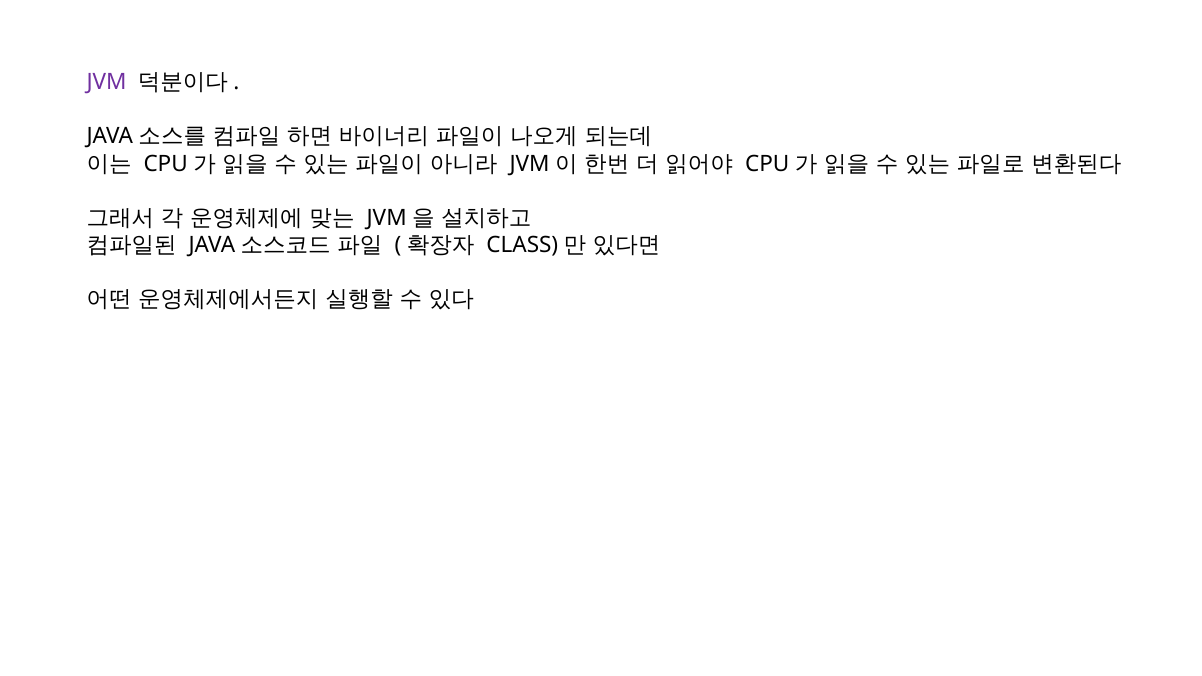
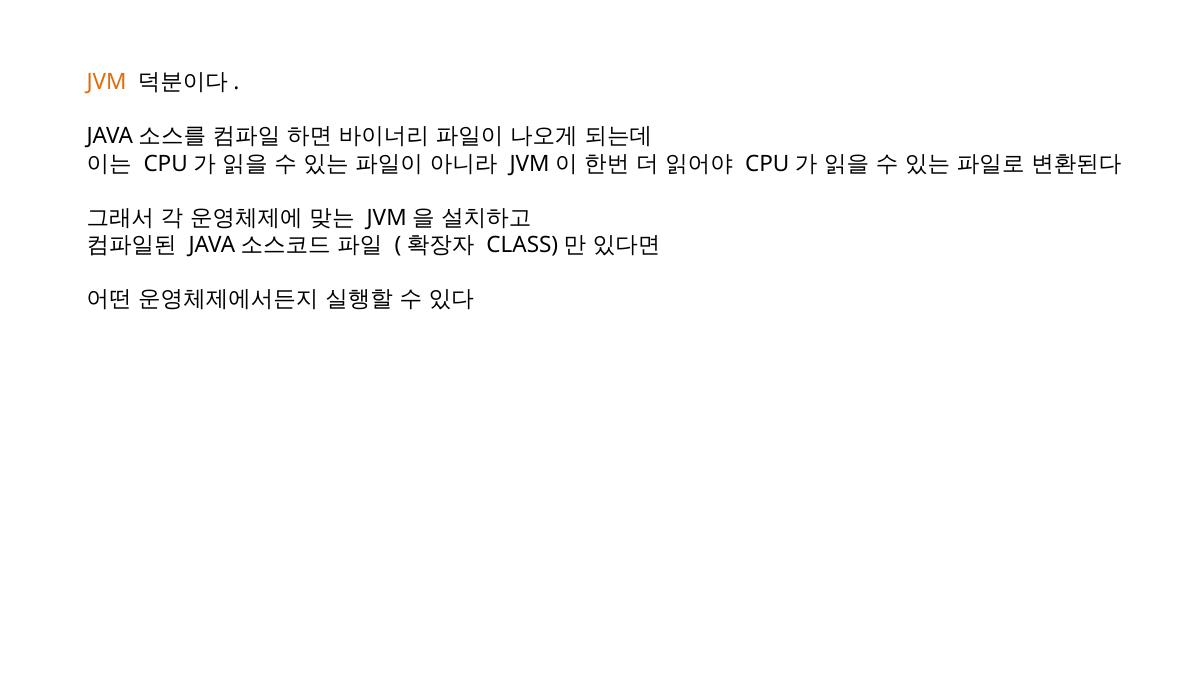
JVM colour: purple -> orange
